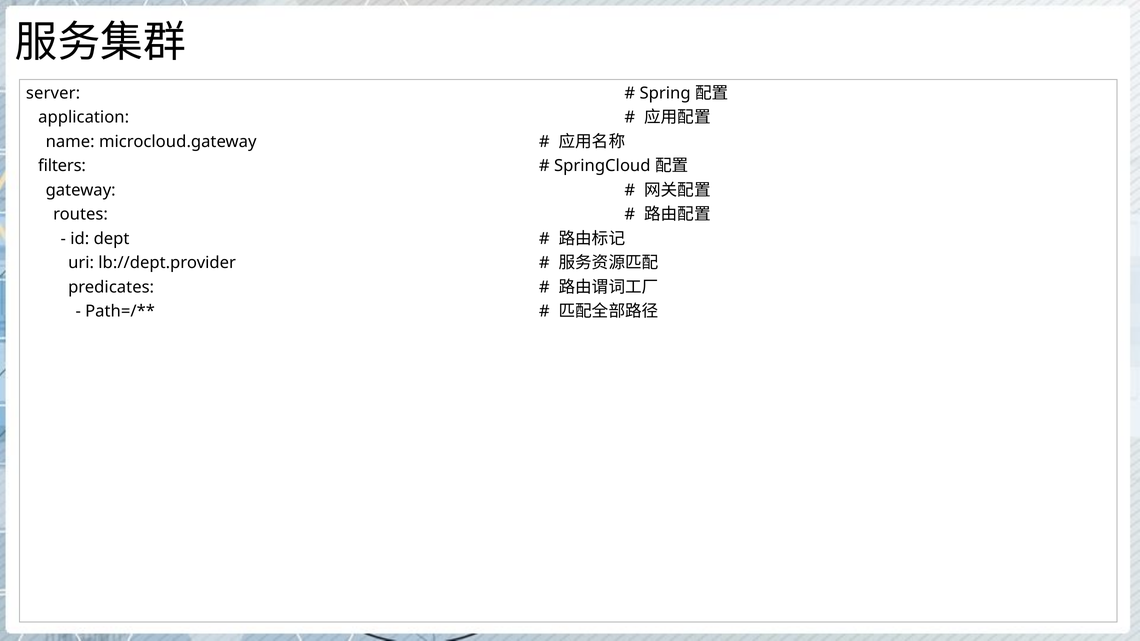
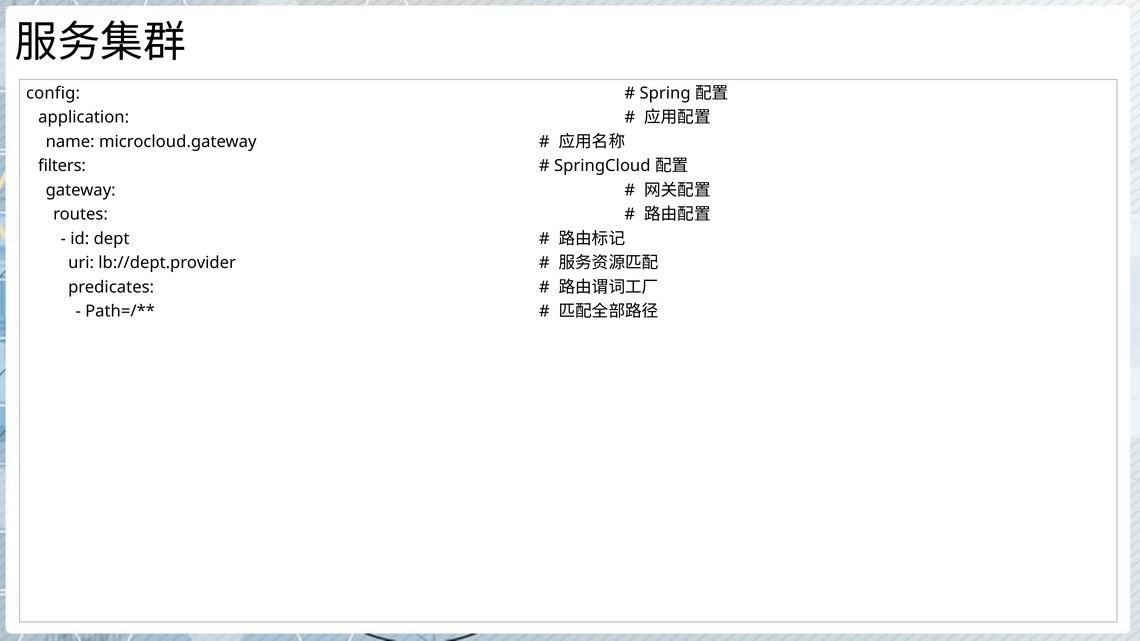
server: server -> config
